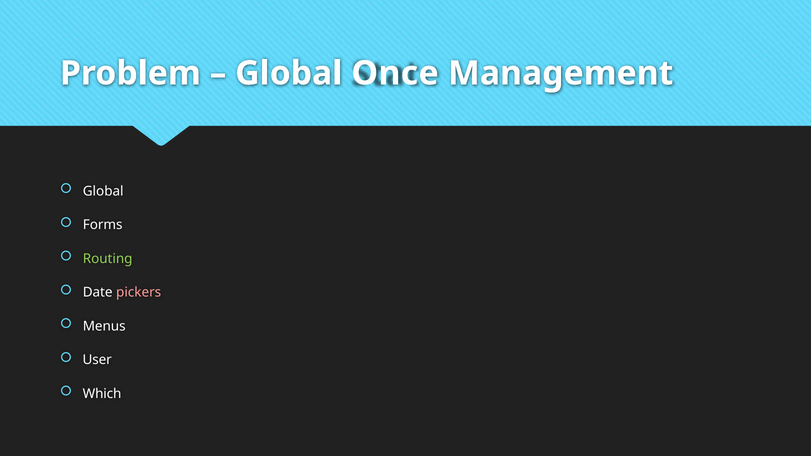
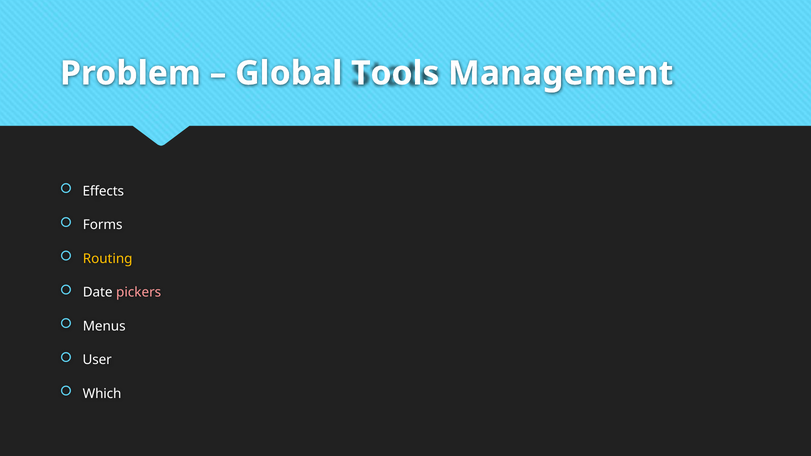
Once: Once -> Tools
Global at (103, 191): Global -> Effects
Routing colour: light green -> yellow
